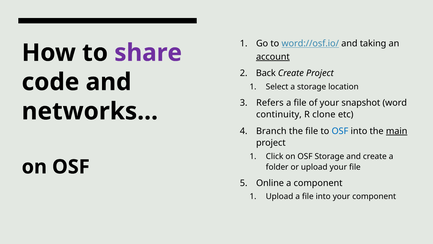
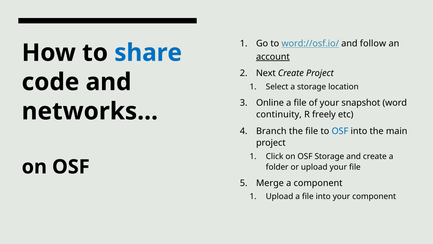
taking: taking -> follow
share colour: purple -> blue
Back: Back -> Next
Refers: Refers -> Online
clone: clone -> freely
main underline: present -> none
Online: Online -> Merge
